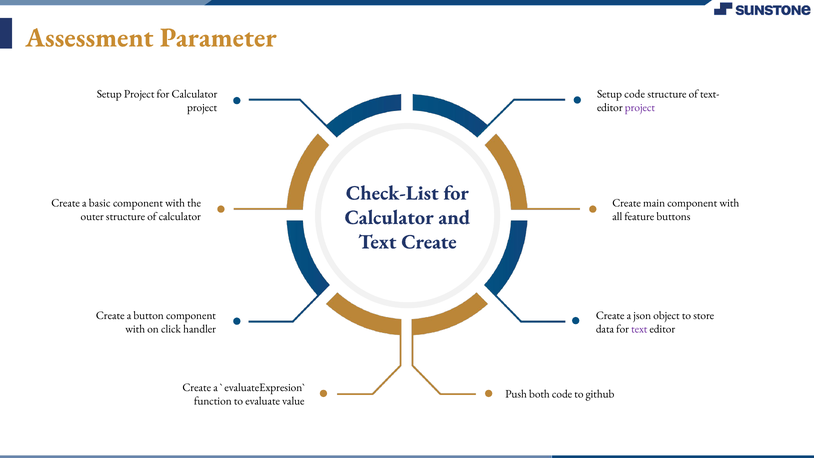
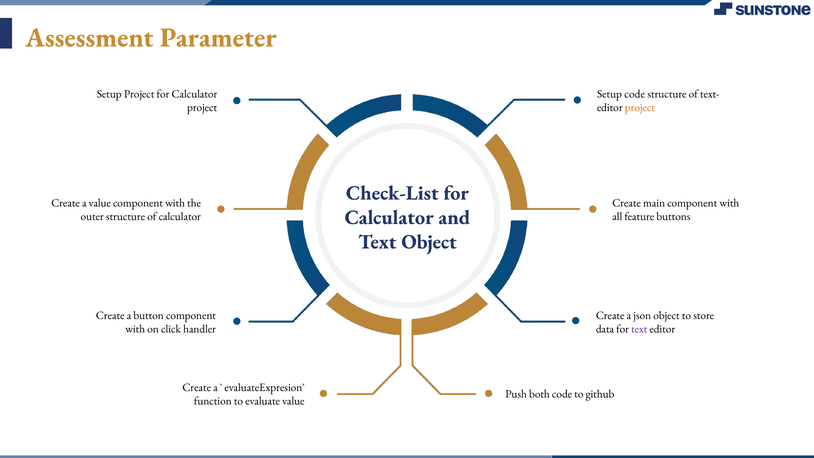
project at (640, 107) colour: purple -> orange
a basic: basic -> value
Text Create: Create -> Object
